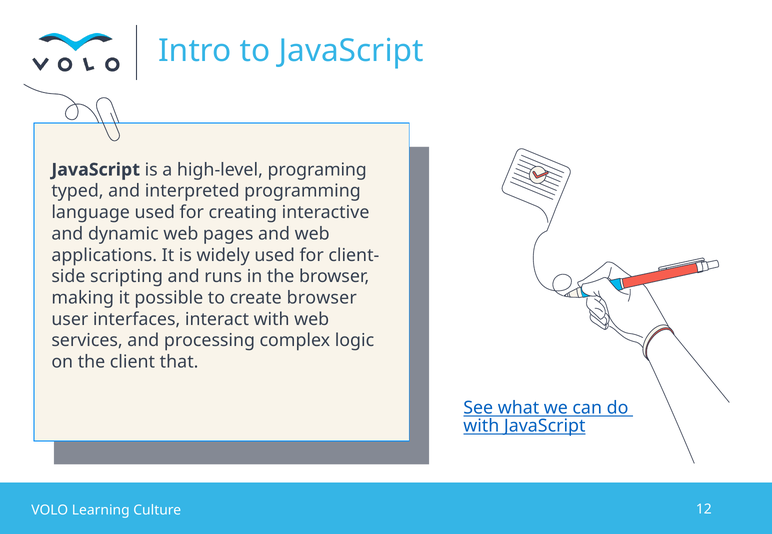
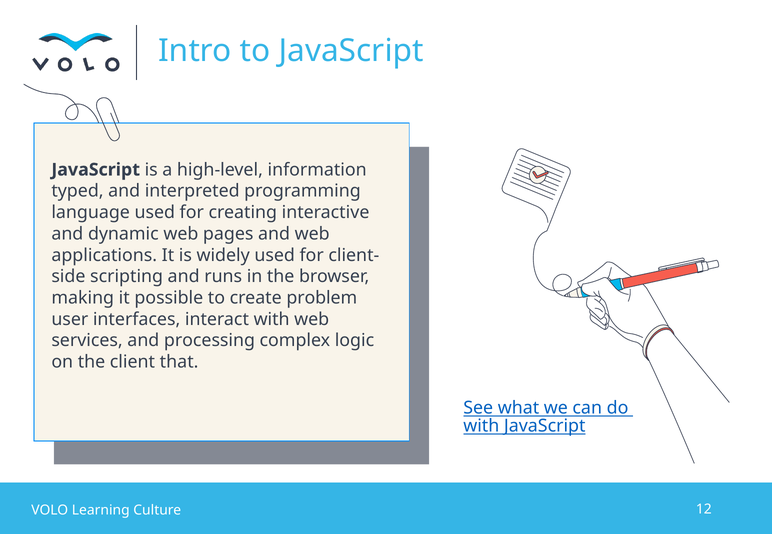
programing: programing -> information
create browser: browser -> problem
